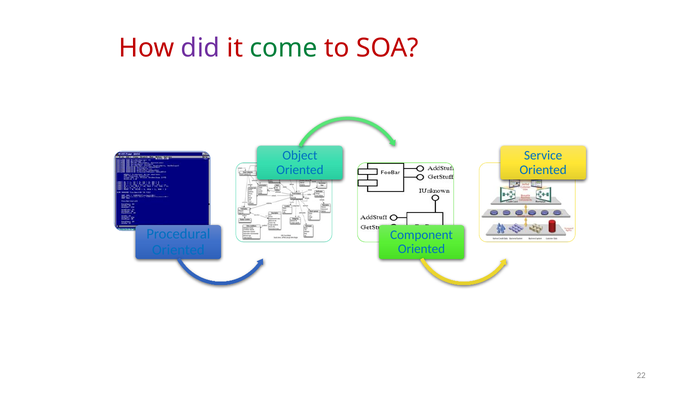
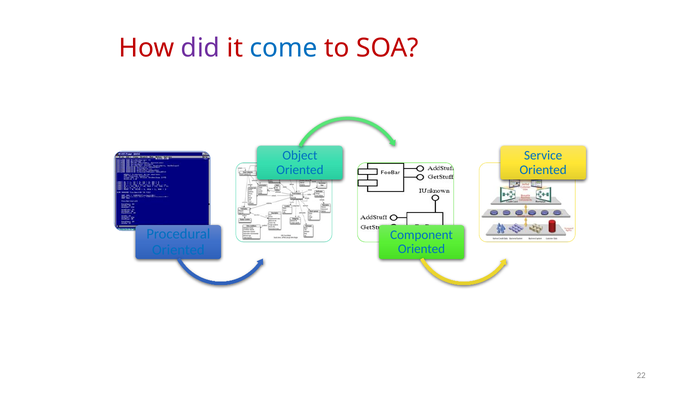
come colour: green -> blue
